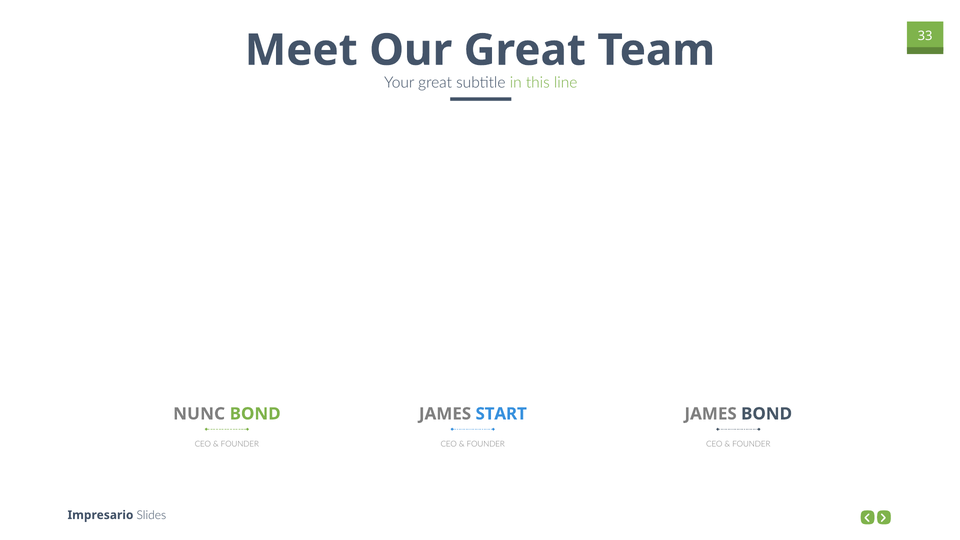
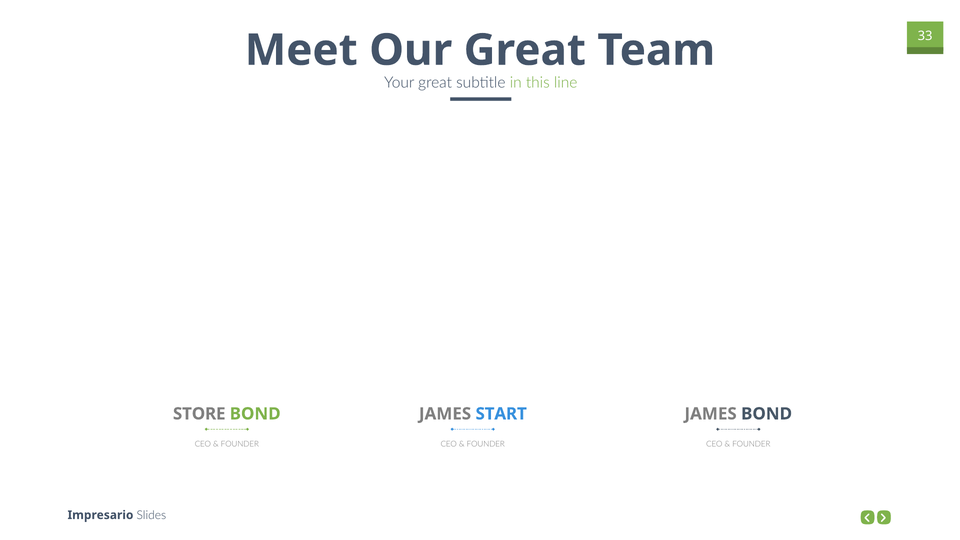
NUNC: NUNC -> STORE
